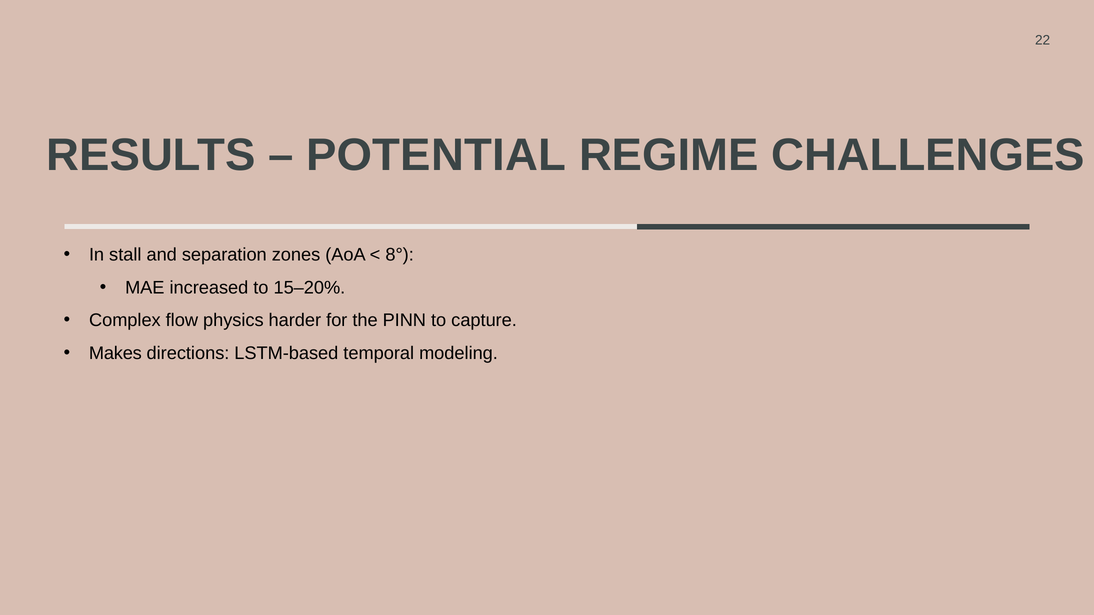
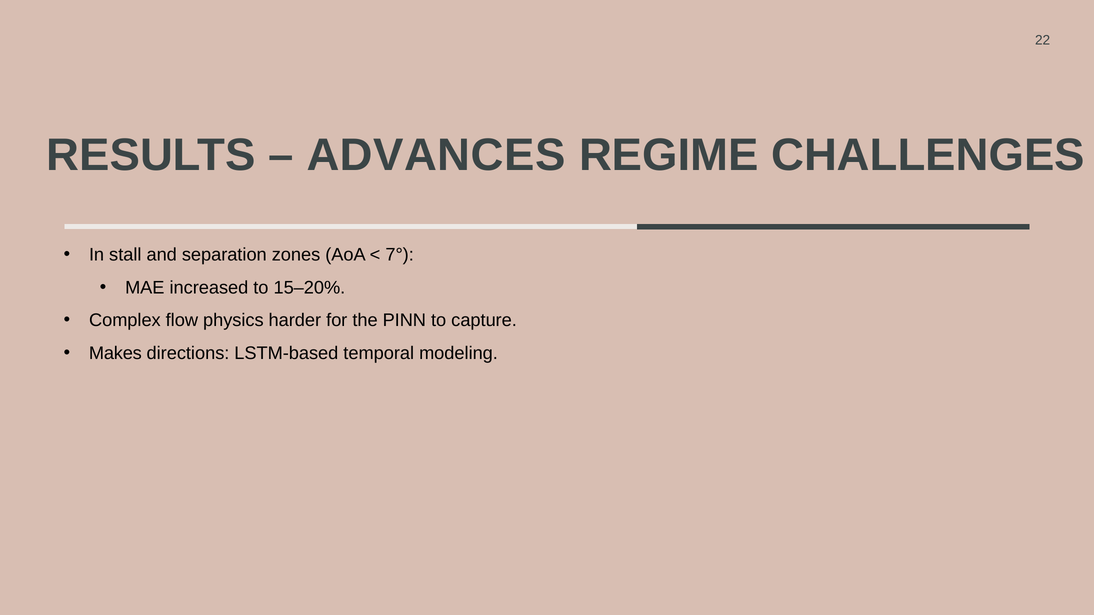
POTENTIAL: POTENTIAL -> ADVANCES
8°: 8° -> 7°
